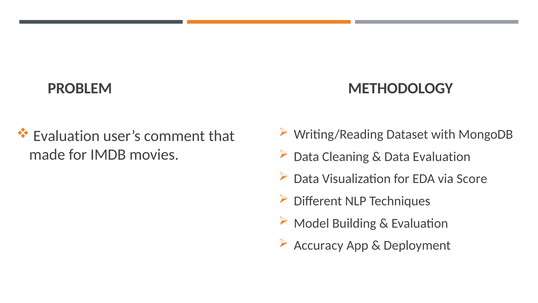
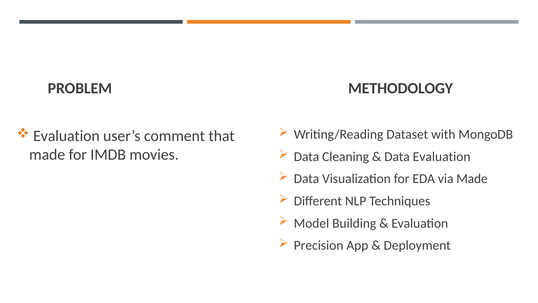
via Score: Score -> Made
Accuracy: Accuracy -> Precision
